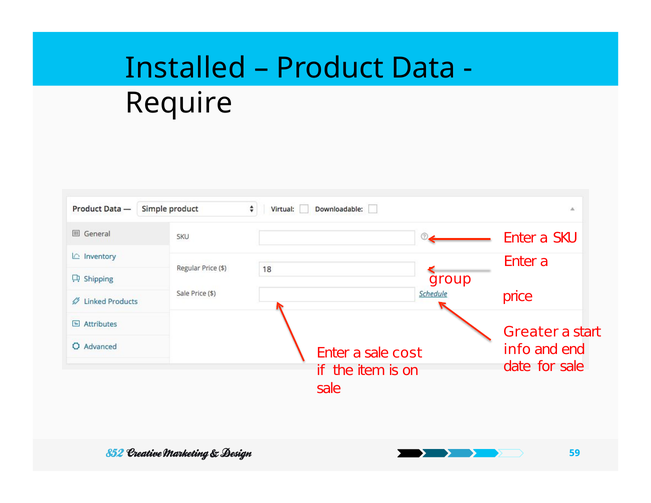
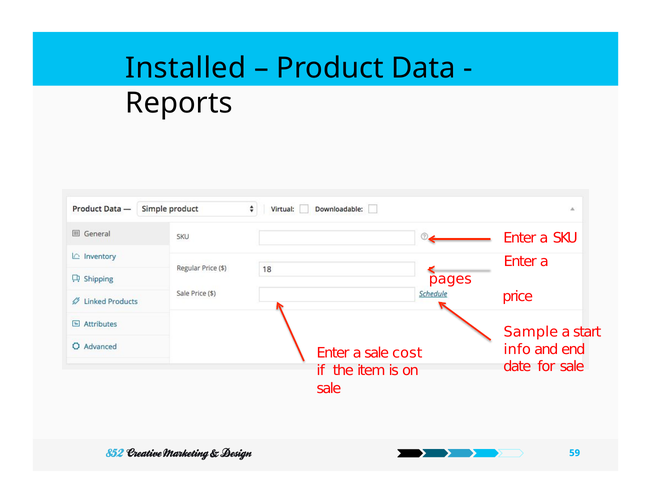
Require: Require -> Reports
group: group -> pages
Greater: Greater -> Sample
